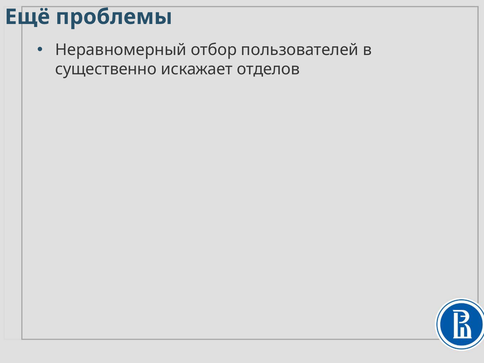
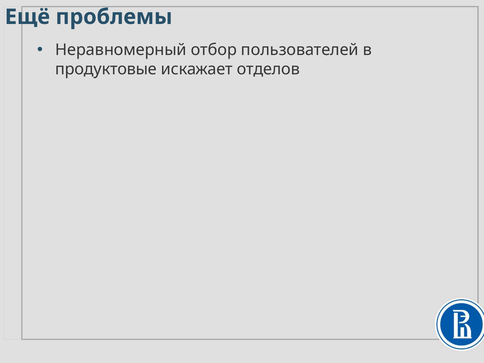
существенно: существенно -> продуктовые
